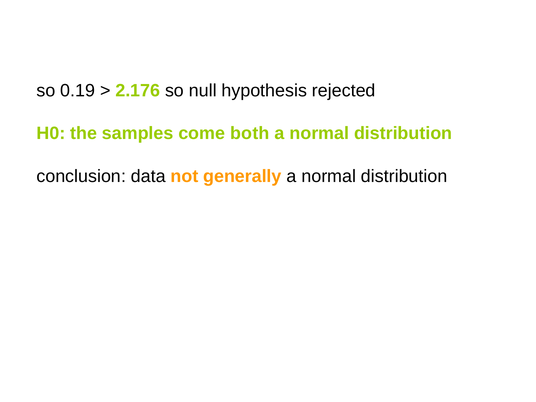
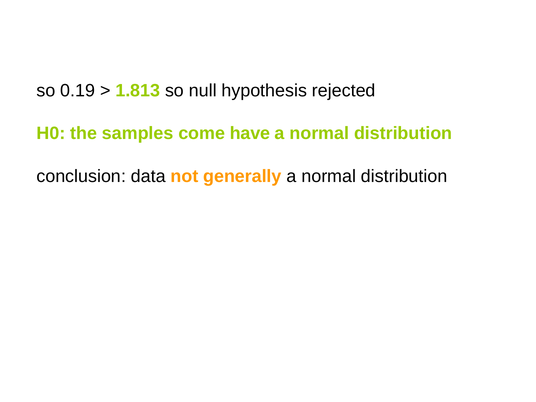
2.176: 2.176 -> 1.813
both: both -> have
